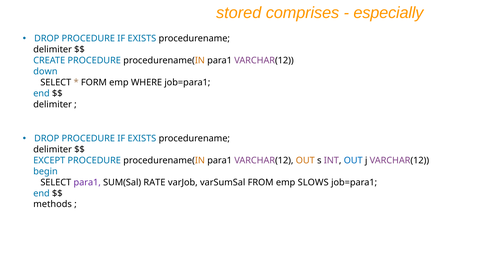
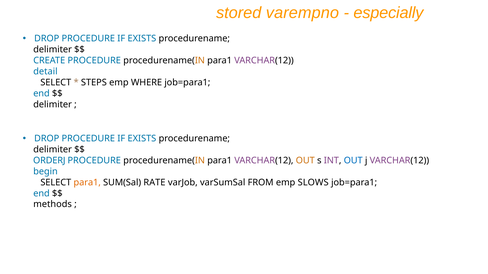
comprises: comprises -> varempno
down: down -> detail
FORM: FORM -> STEPS
EXCEPT: EXCEPT -> ORDERJ
para1 at (87, 183) colour: purple -> orange
